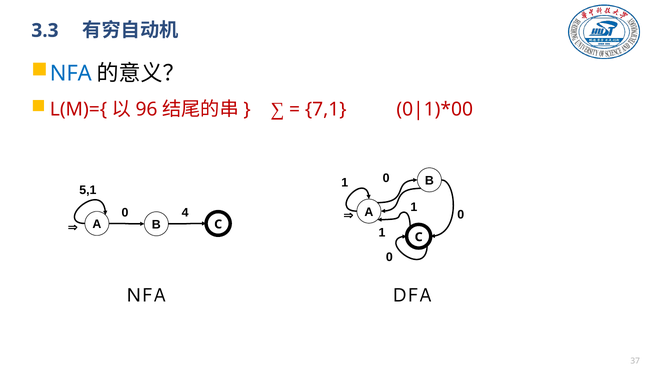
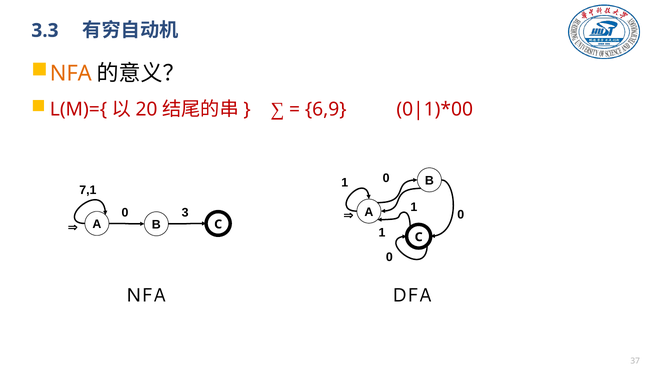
NFA at (71, 73) colour: blue -> orange
96: 96 -> 20
7,1: 7,1 -> 6,9
5,1: 5,1 -> 7,1
4: 4 -> 3
